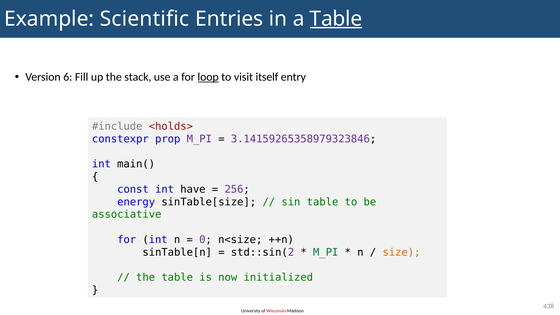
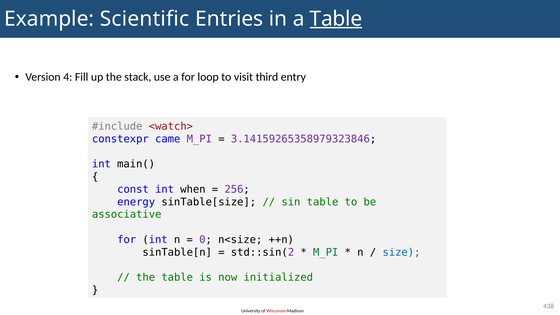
6: 6 -> 4
loop underline: present -> none
itself: itself -> third
<holds>: <holds> -> <watch>
prop: prop -> came
have: have -> when
size colour: orange -> blue
